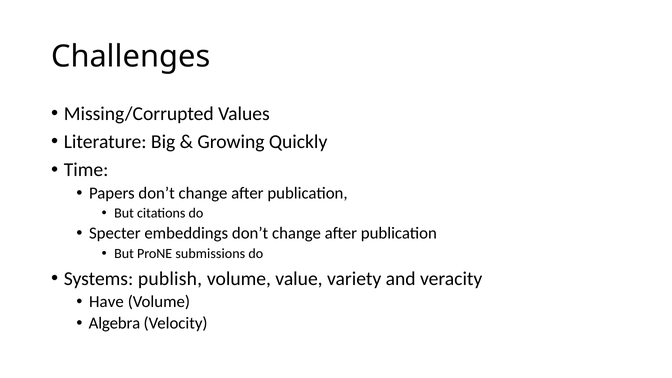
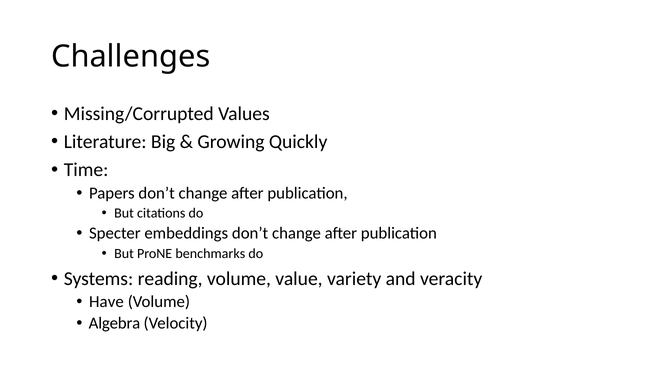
submissions: submissions -> benchmarks
publish: publish -> reading
